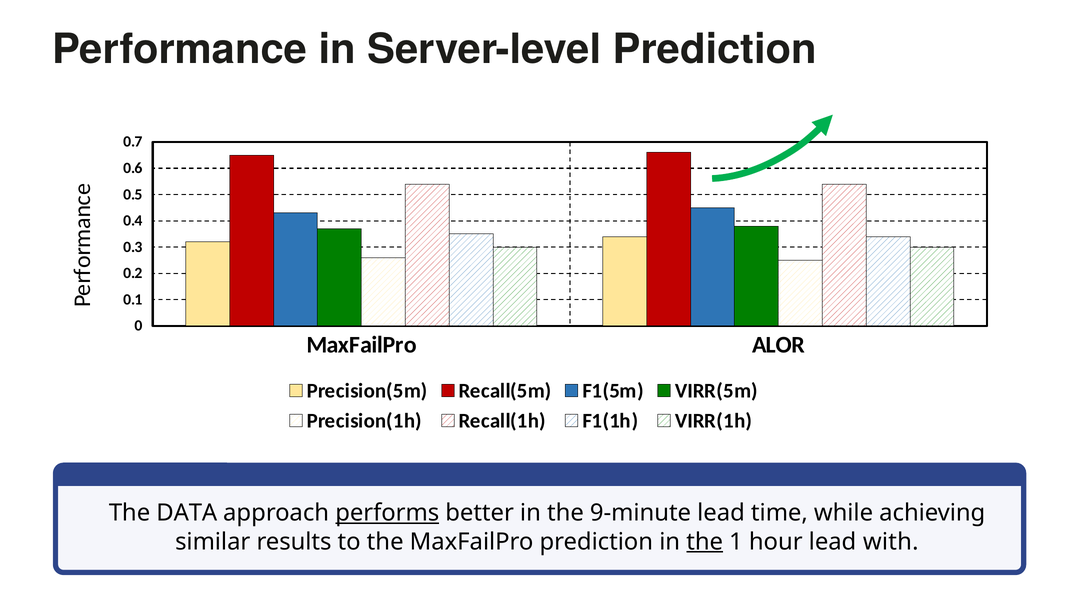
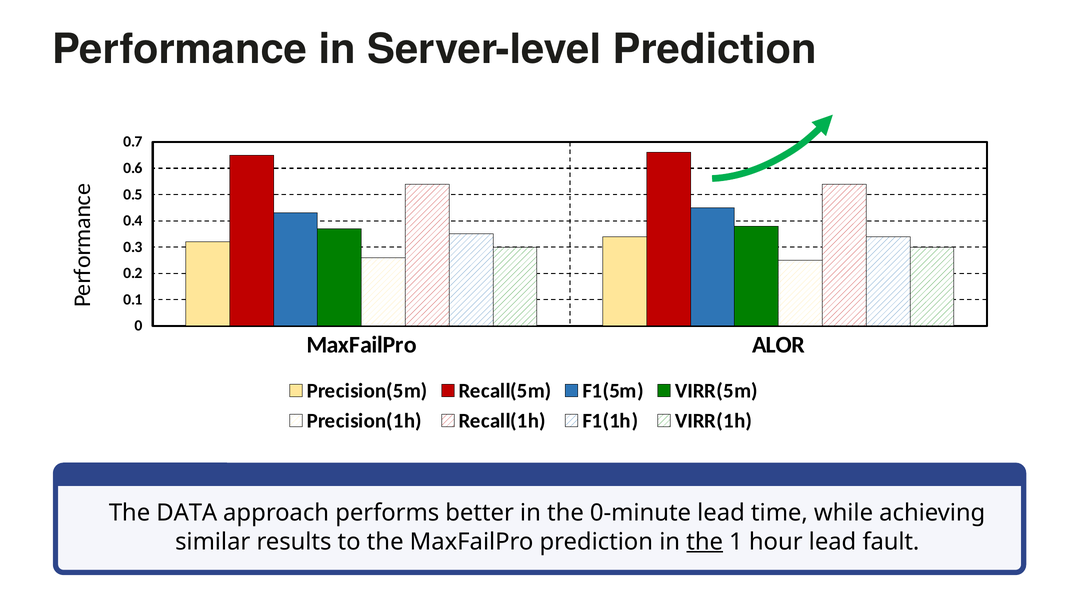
performs underline: present -> none
9-minute: 9-minute -> 0-minute
with: with -> fault
